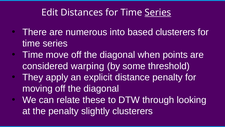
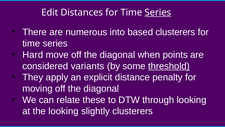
Time at (33, 55): Time -> Hard
warping: warping -> variants
threshold underline: none -> present
the penalty: penalty -> looking
